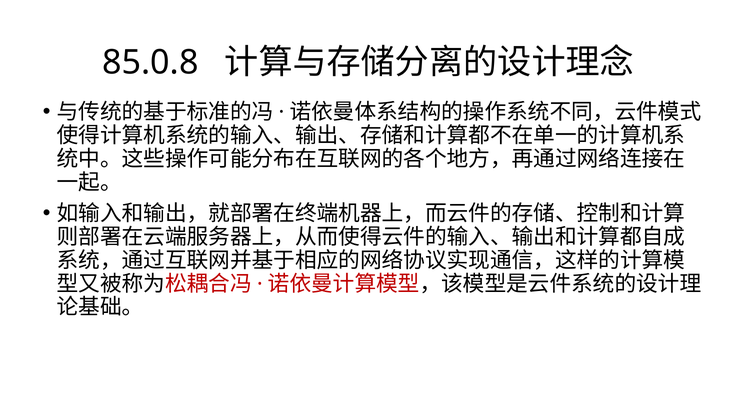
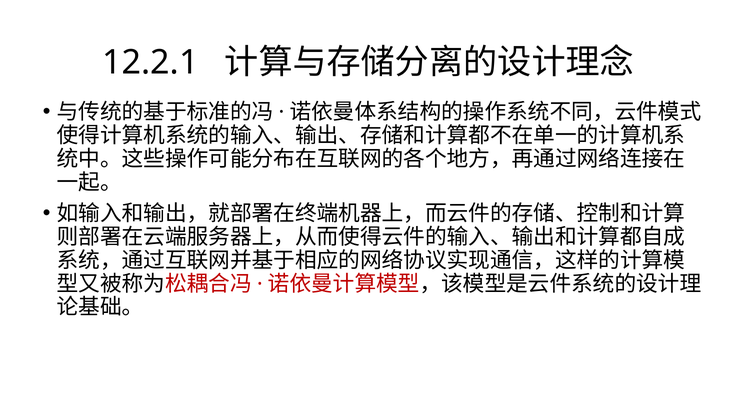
85.0.8: 85.0.8 -> 12.2.1
